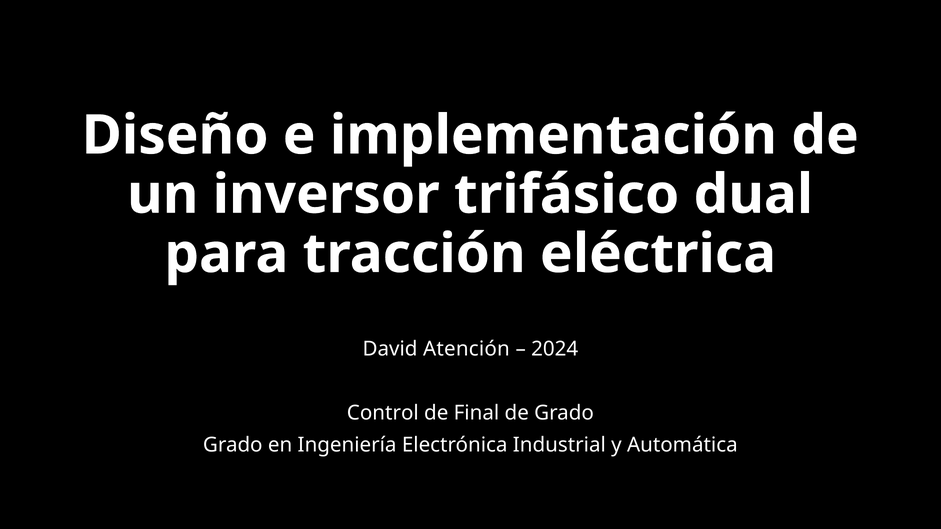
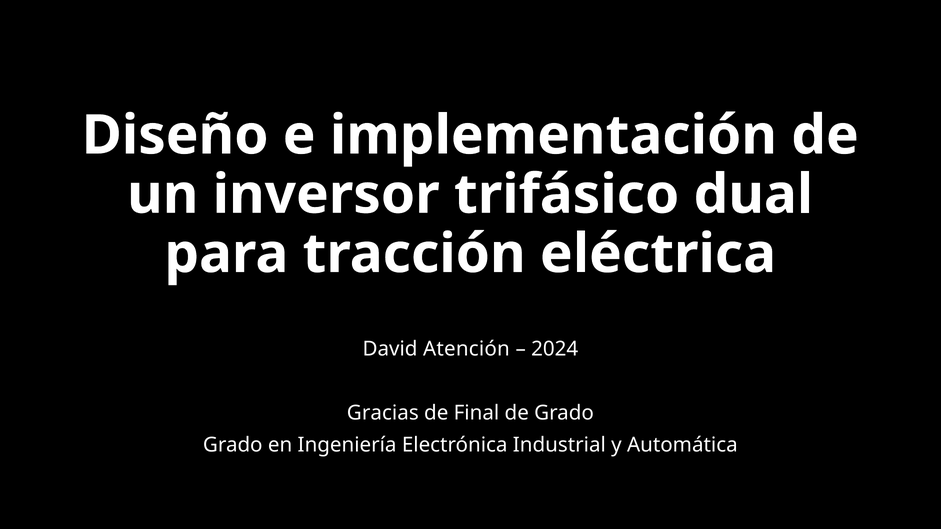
Control: Control -> Gracias
